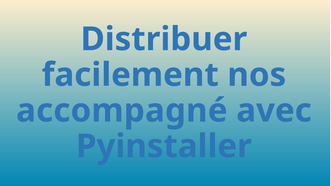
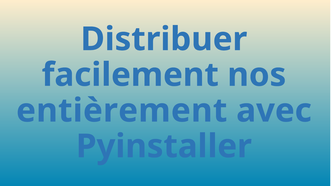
accompagné: accompagné -> entièrement
